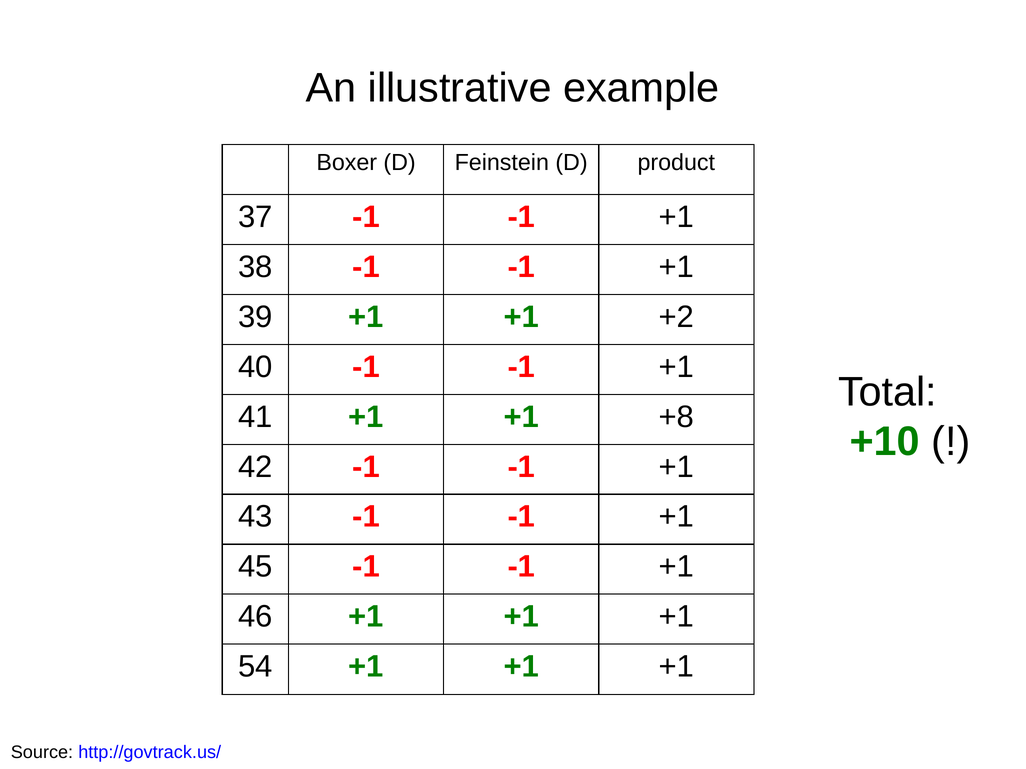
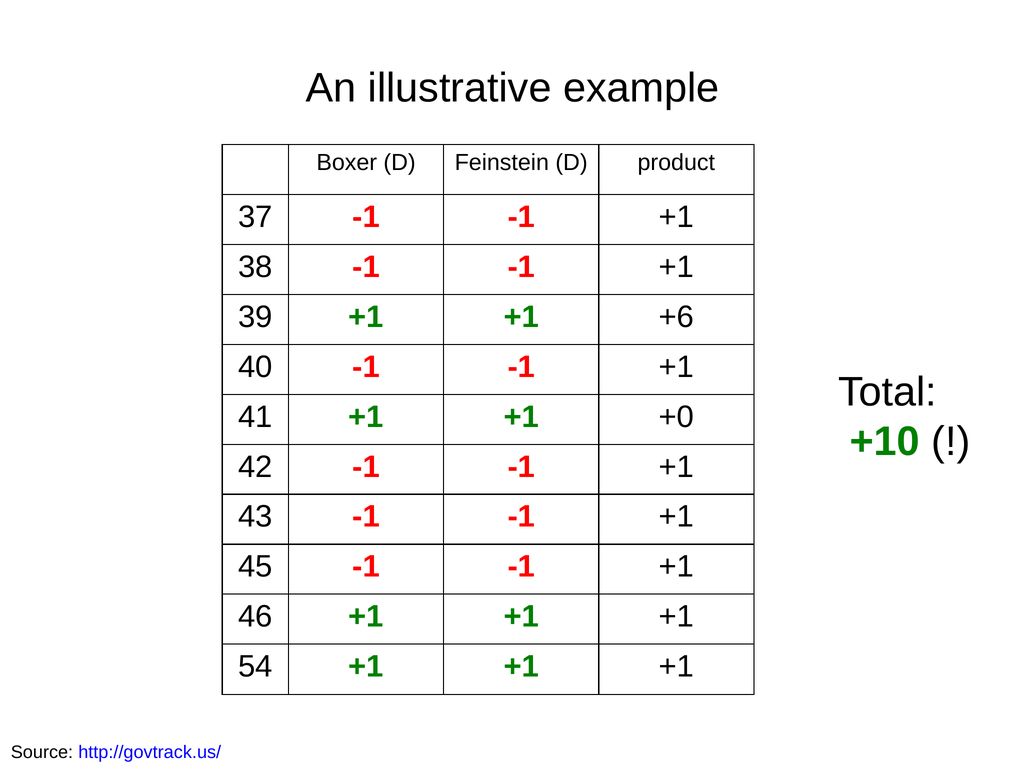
+2: +2 -> +6
+8: +8 -> +0
